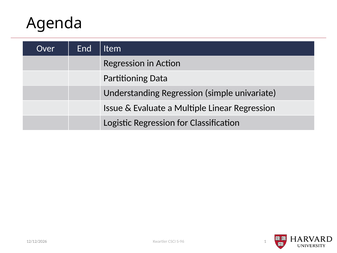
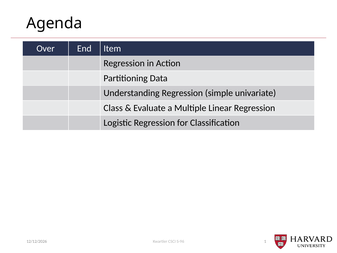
Issue: Issue -> Class
